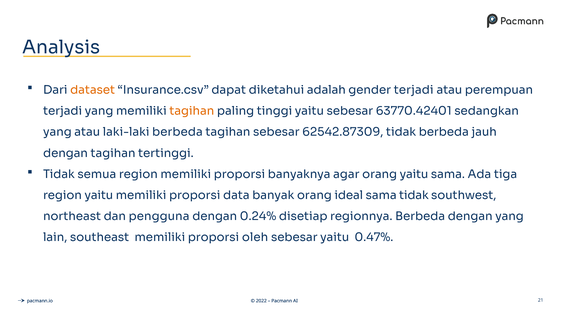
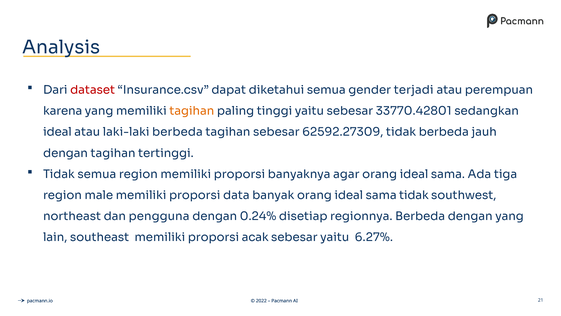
dataset colour: orange -> red
diketahui adalah: adalah -> semua
terjadi at (63, 111): terjadi -> karena
63770.42401: 63770.42401 -> 33770.42801
yang at (57, 132): yang -> ideal
62542.87309: 62542.87309 -> 62592.27309
yaitu at (414, 174): yaitu -> ideal
region yaitu: yaitu -> male
oleh: oleh -> acak
0.47%: 0.47% -> 6.27%
